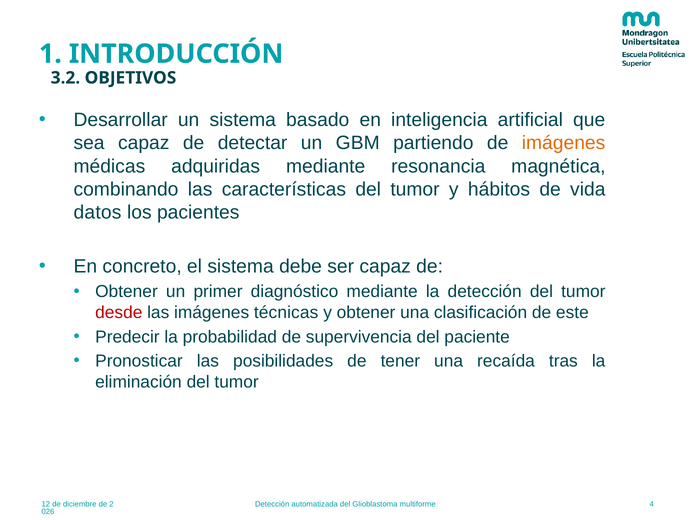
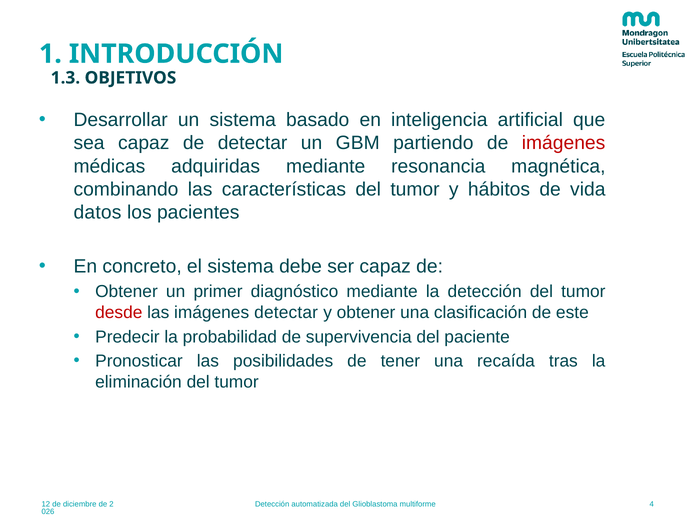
3.2: 3.2 -> 1.3
imágenes at (564, 143) colour: orange -> red
imágenes técnicas: técnicas -> detectar
